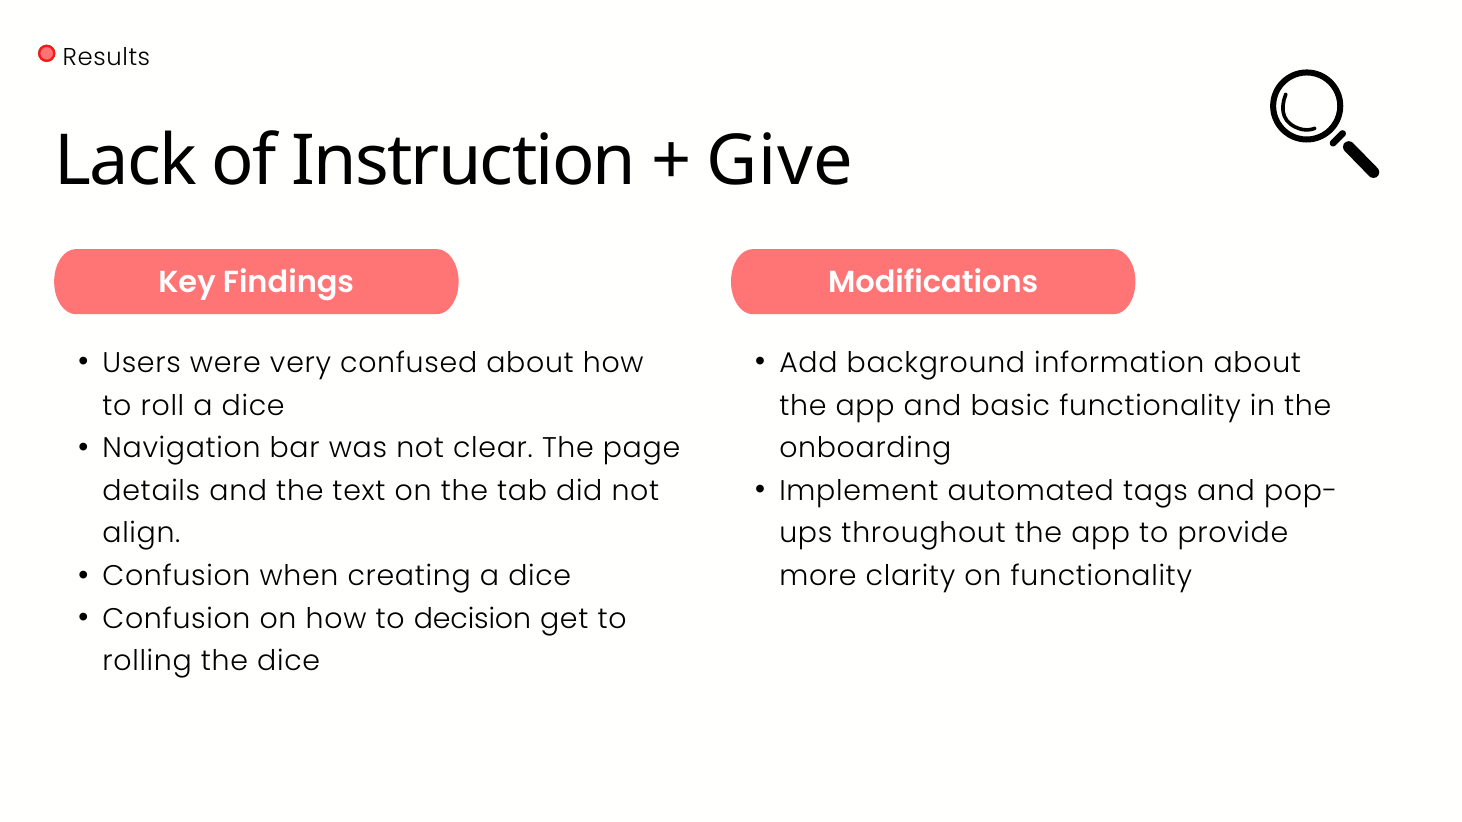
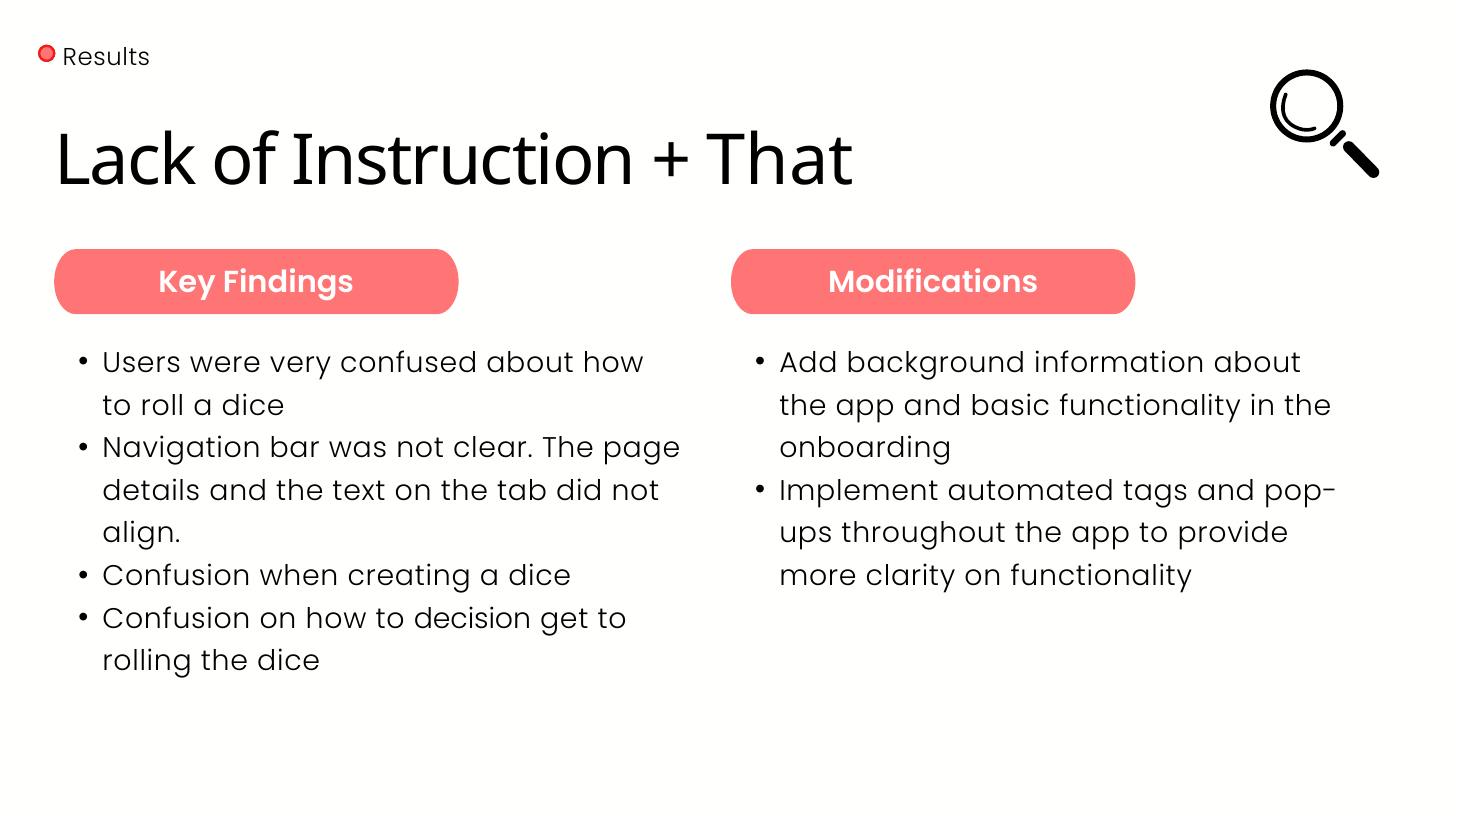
Give: Give -> That
